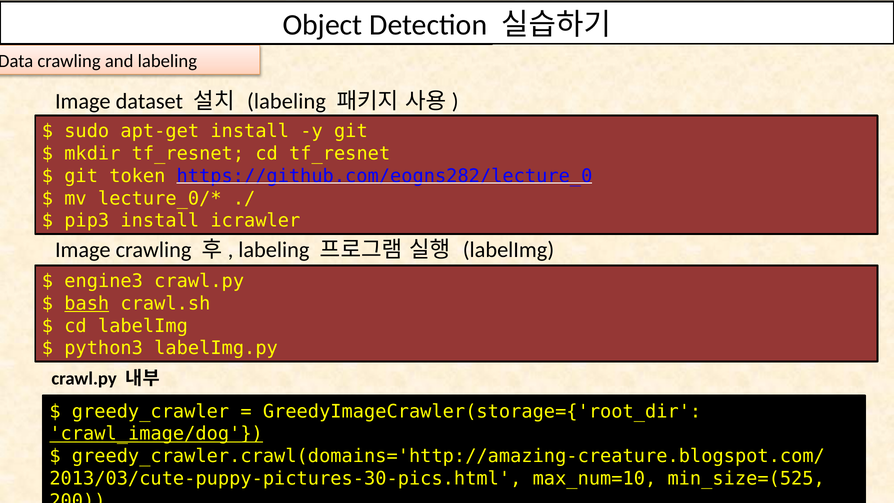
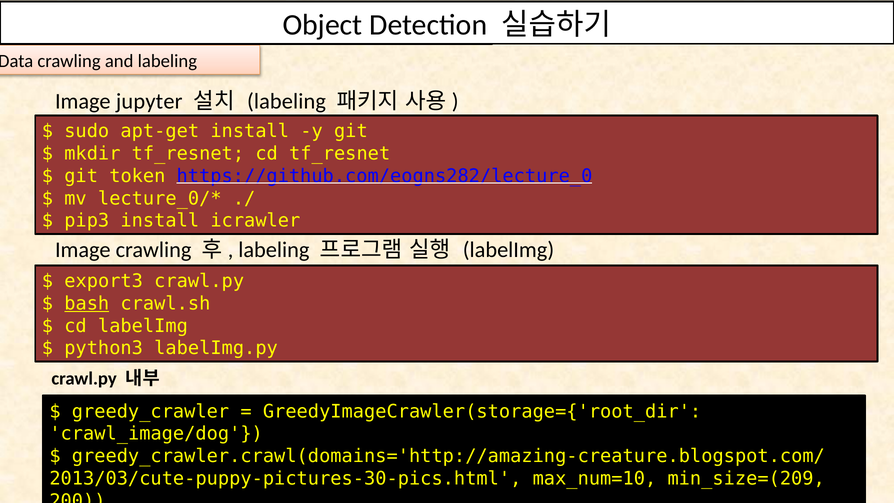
dataset: dataset -> jupyter
engine3: engine3 -> export3
crawl_image/dog underline: present -> none
min_size=(525: min_size=(525 -> min_size=(209
